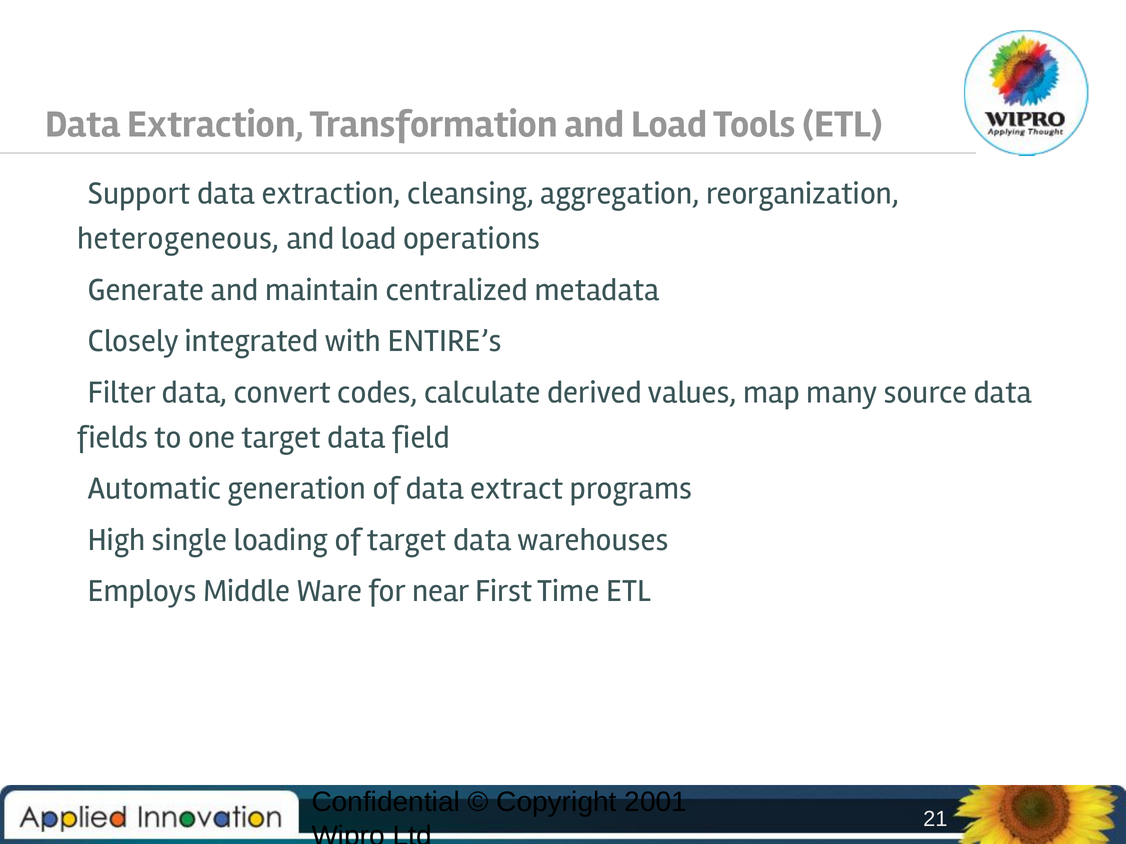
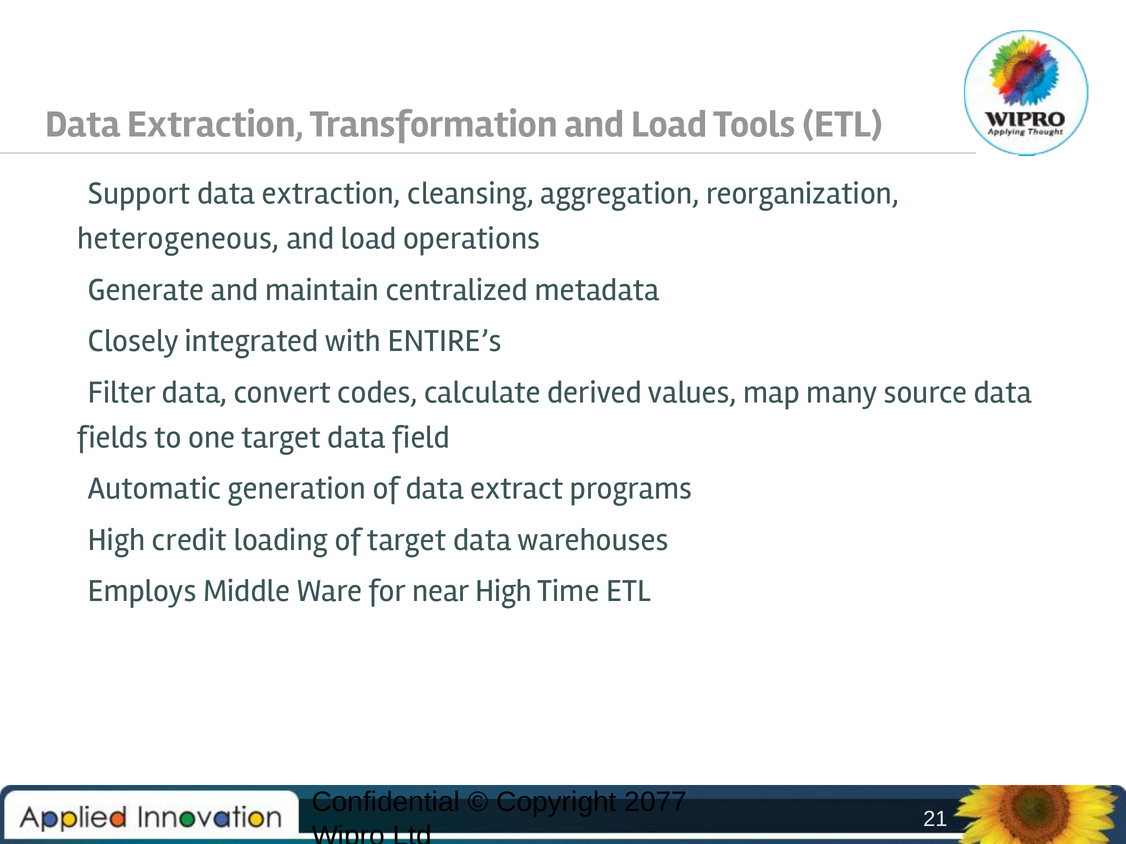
single: single -> credit
First: First -> High
2001: 2001 -> 2077
